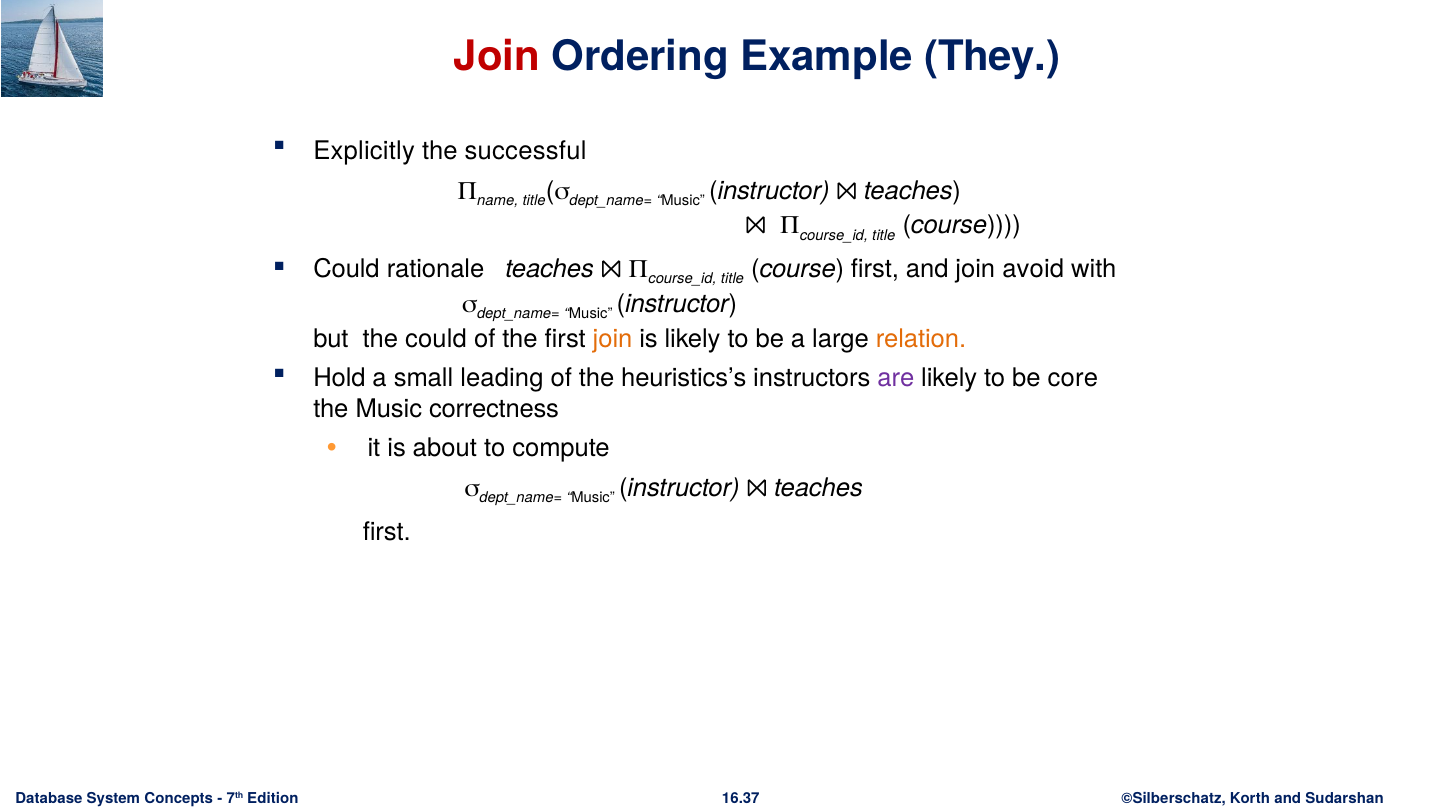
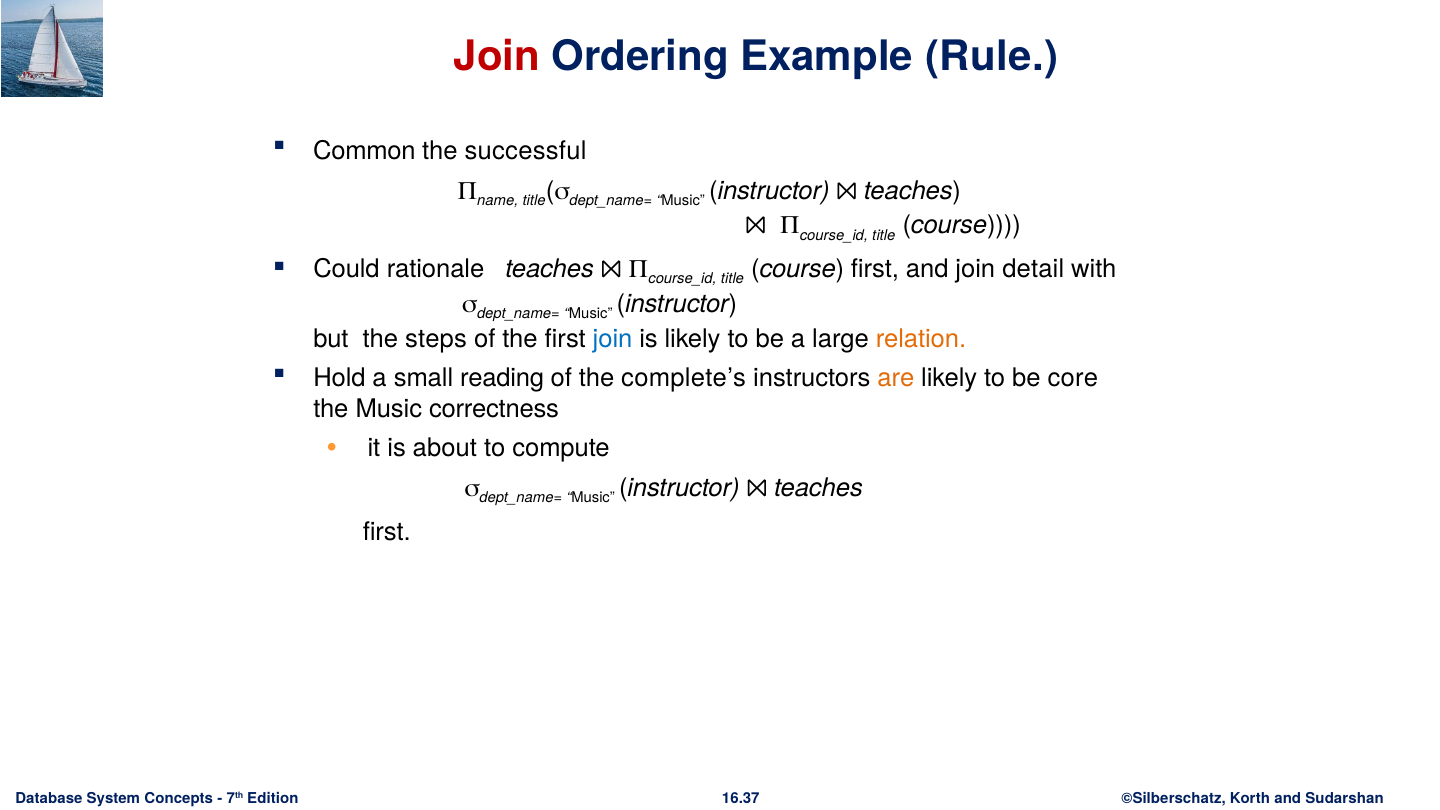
They: They -> Rule
Explicitly: Explicitly -> Common
avoid: avoid -> detail
the could: could -> steps
join at (613, 339) colour: orange -> blue
leading: leading -> reading
heuristics’s: heuristics’s -> complete’s
are colour: purple -> orange
